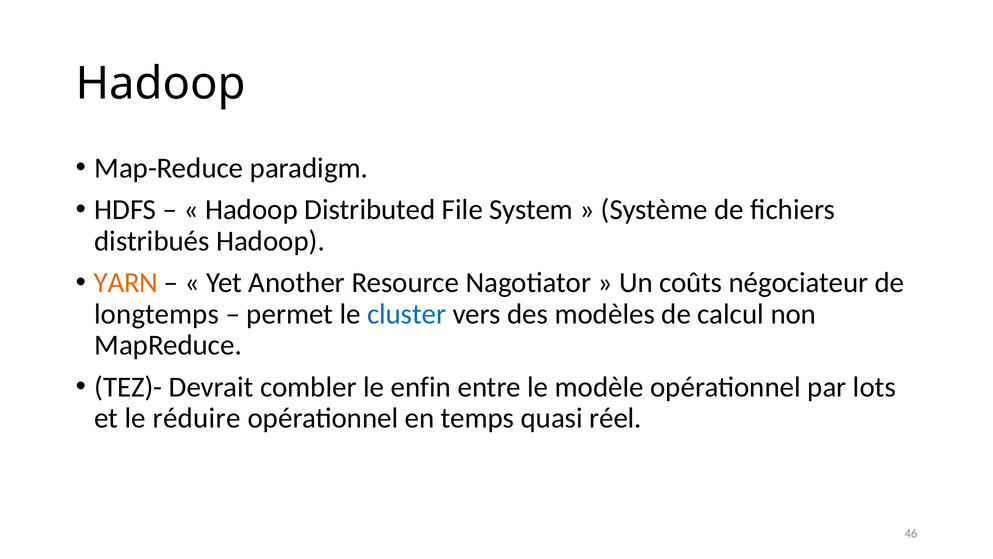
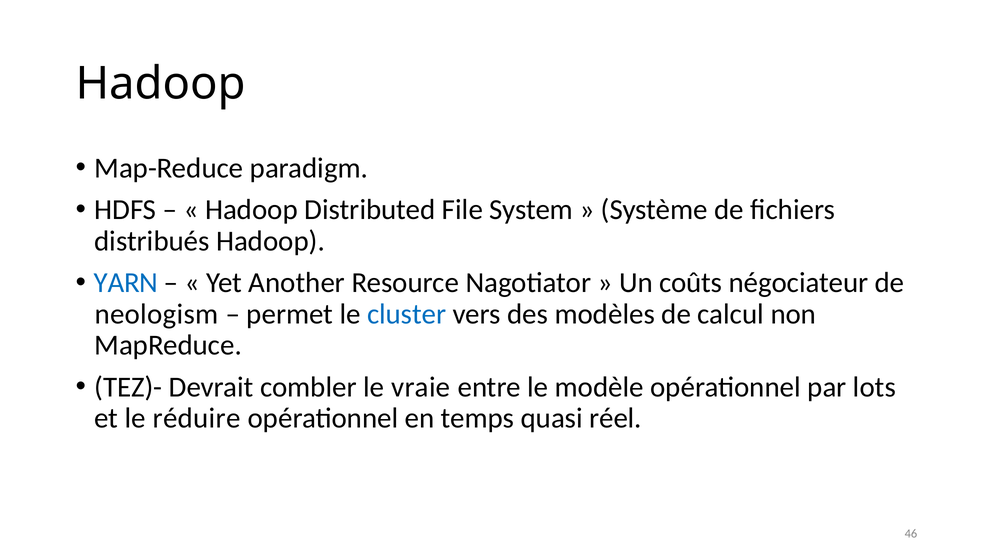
YARN colour: orange -> blue
longtemps: longtemps -> neologism
enfin: enfin -> vraie
